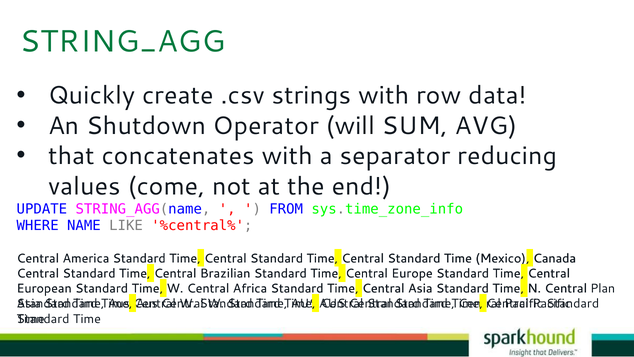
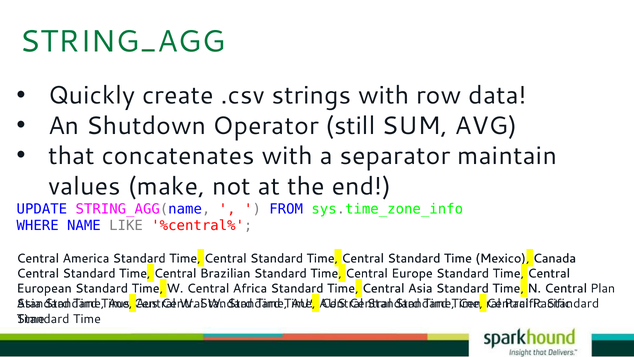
will: will -> still
reducing: reducing -> maintain
come: come -> make
